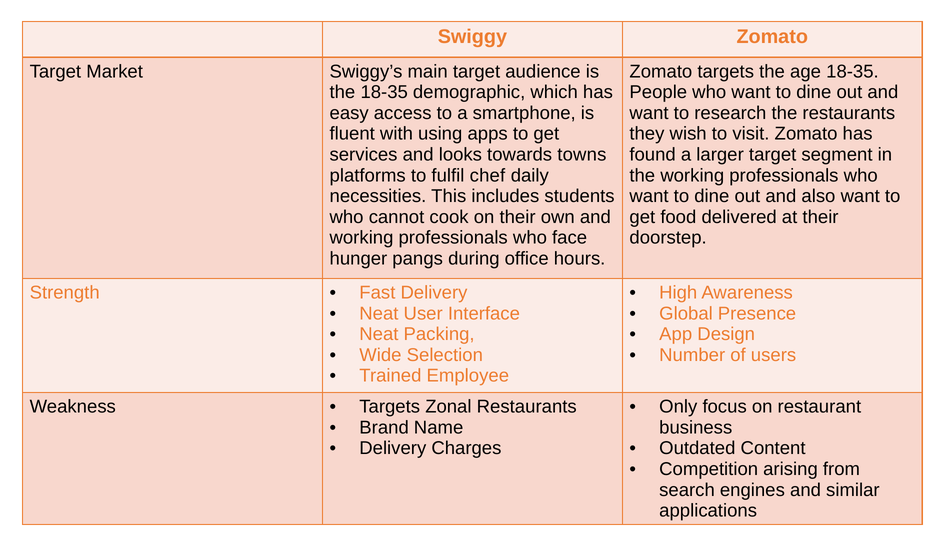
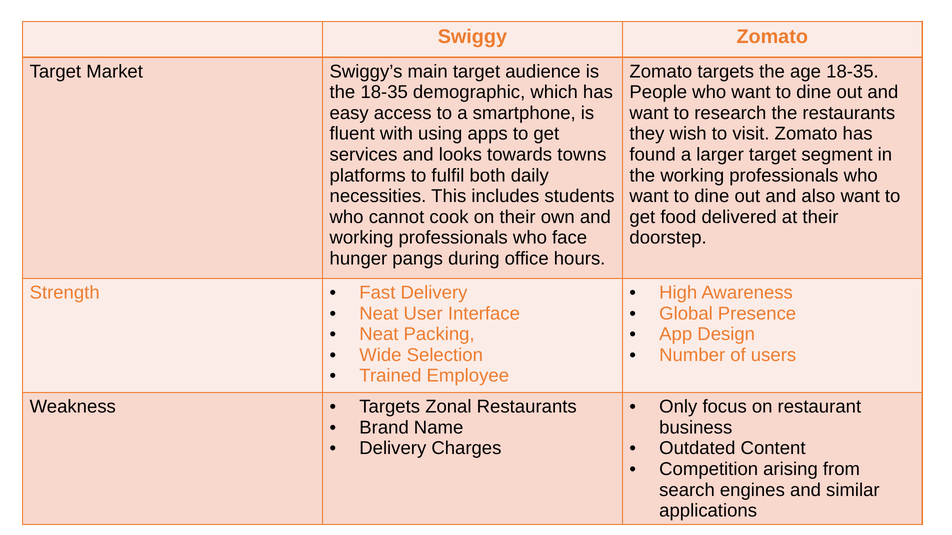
chef: chef -> both
